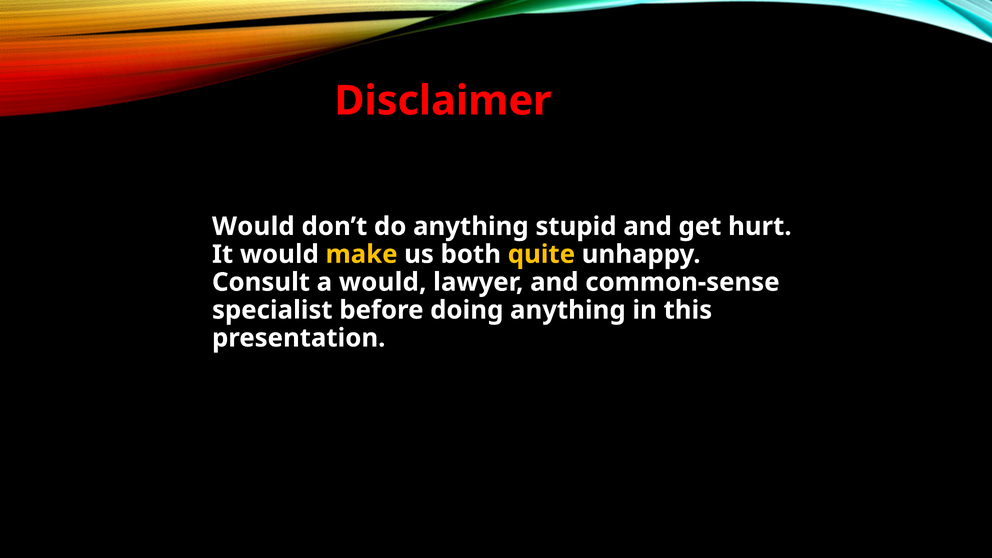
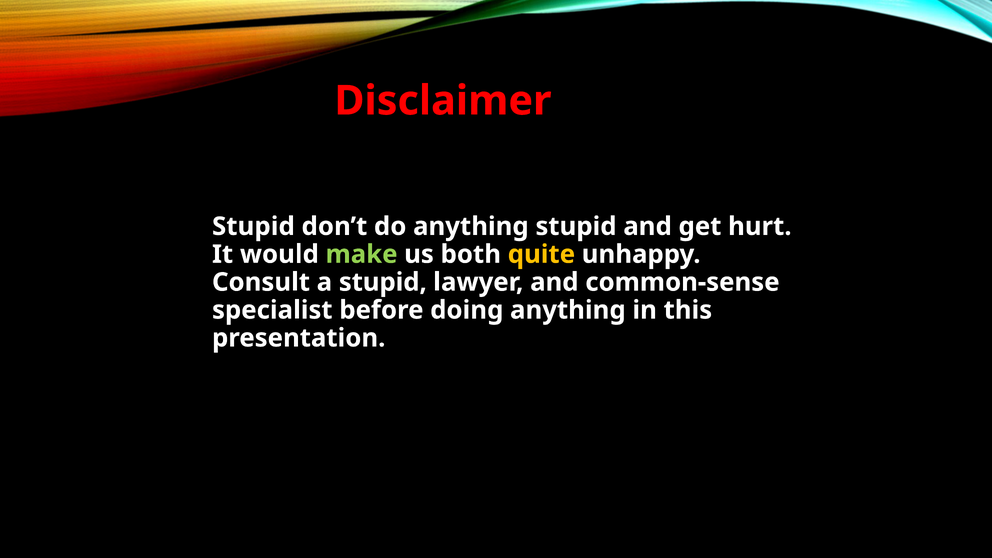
Would at (253, 226): Would -> Stupid
make colour: yellow -> light green
a would: would -> stupid
